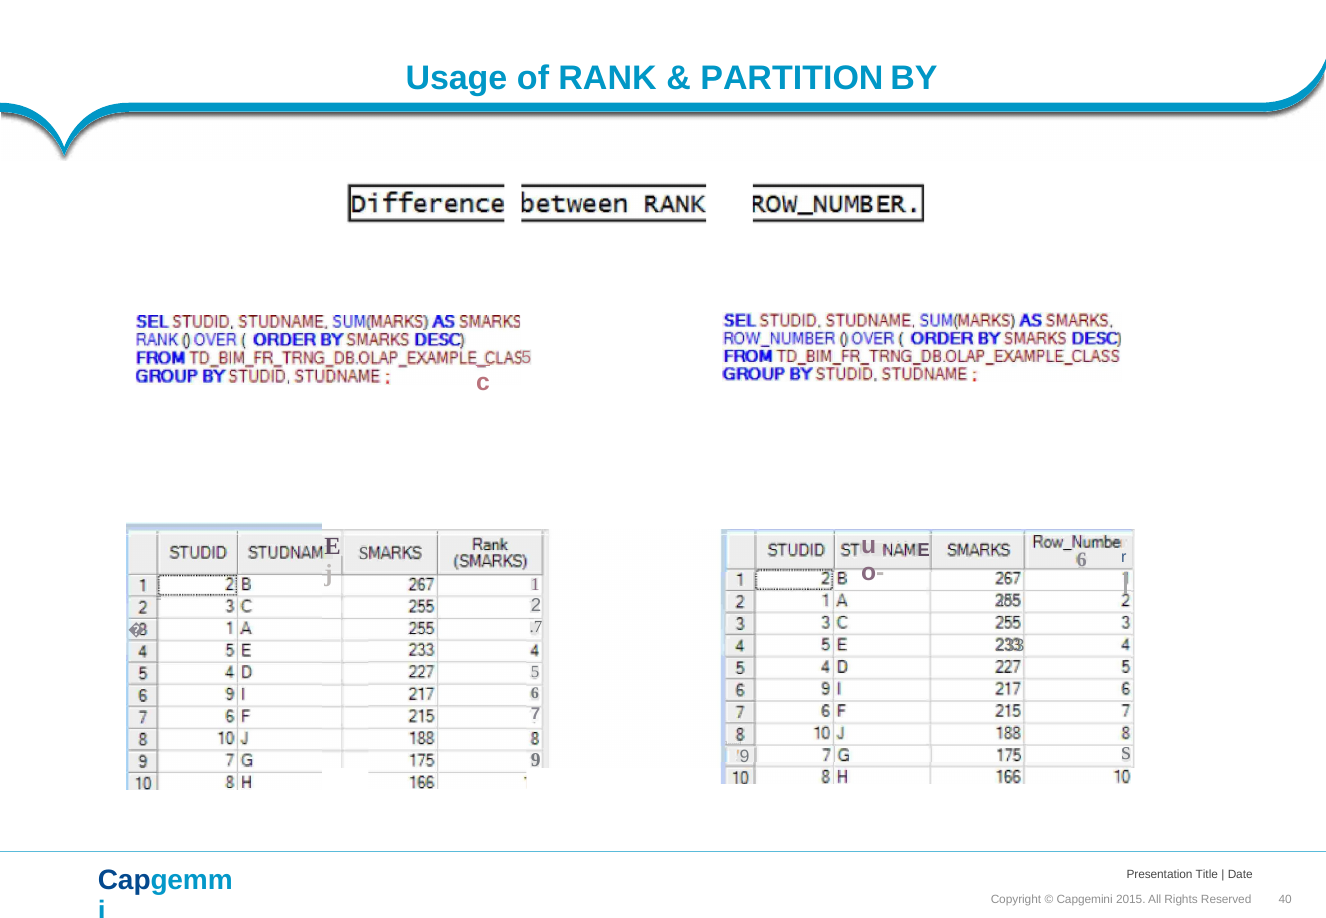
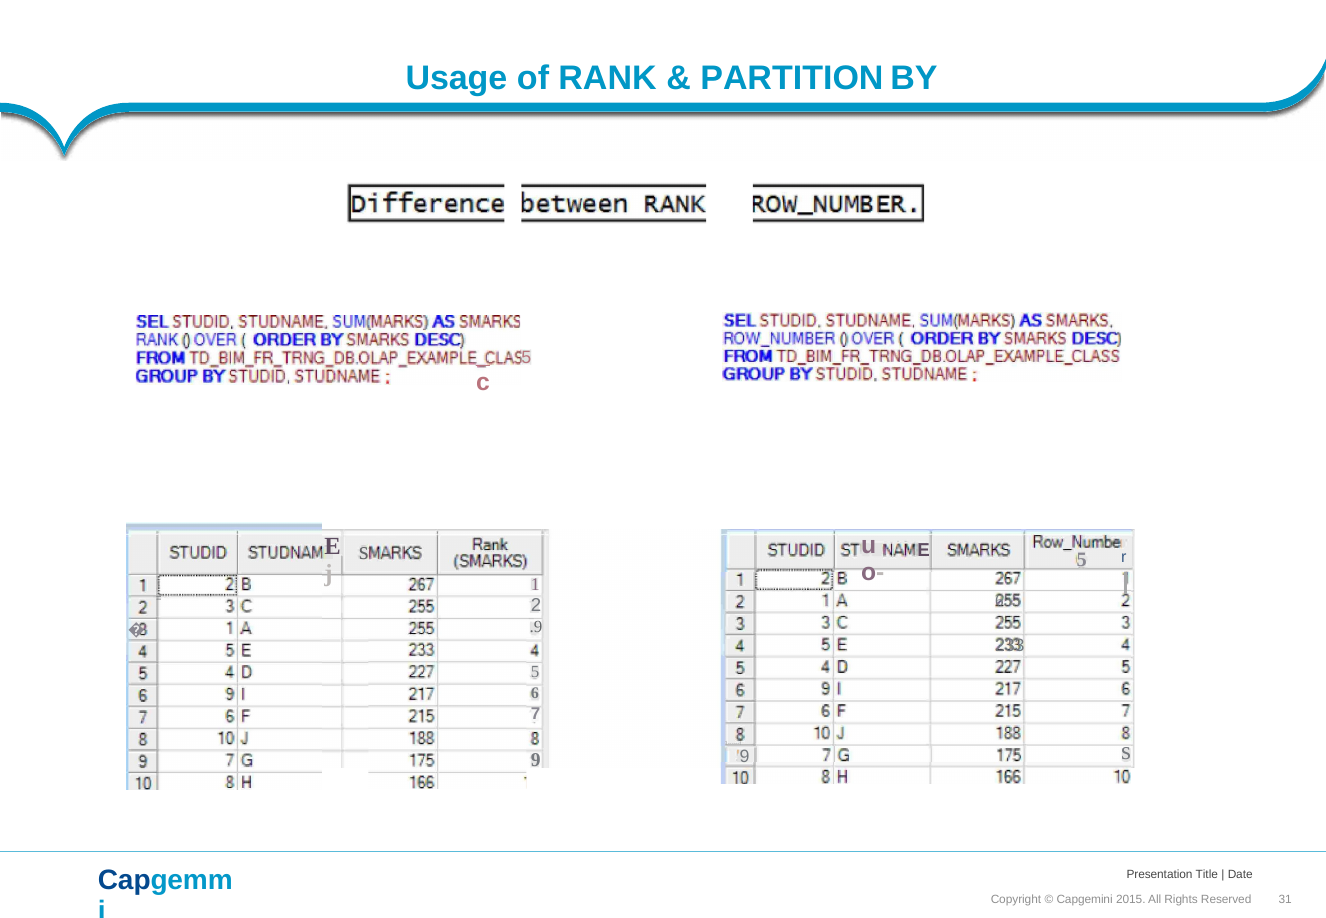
E 6: 6 -> 5
385: 385 -> 655
.7: .7 -> .9
40: 40 -> 31
